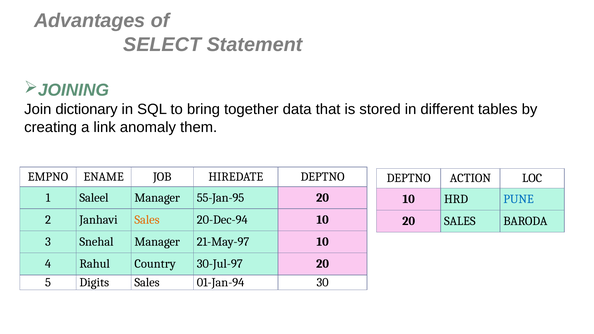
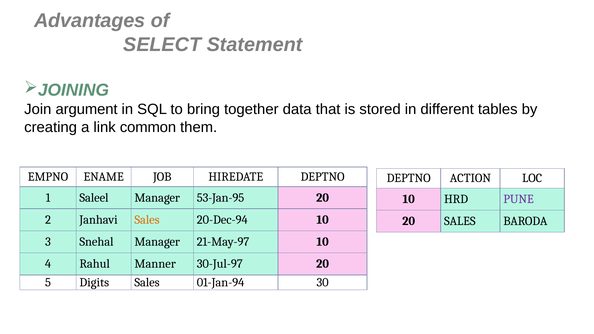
dictionary: dictionary -> argument
anomaly: anomaly -> common
55-Jan-95: 55-Jan-95 -> 53-Jan-95
PUNE colour: blue -> purple
Country: Country -> Manner
